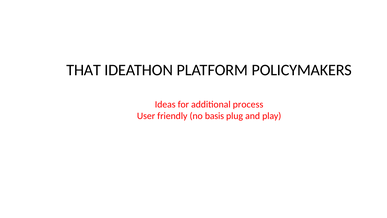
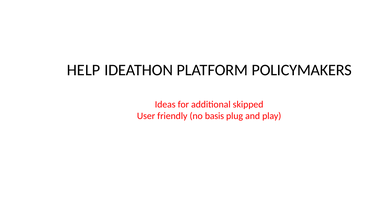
THAT: THAT -> HELP
process: process -> skipped
